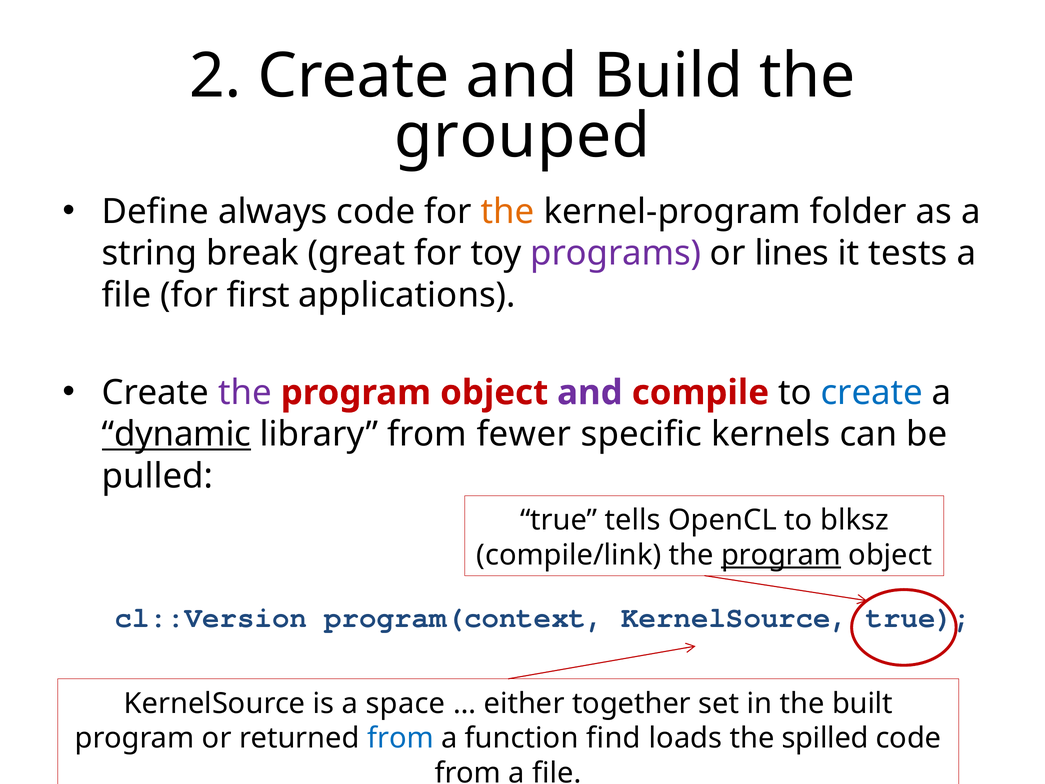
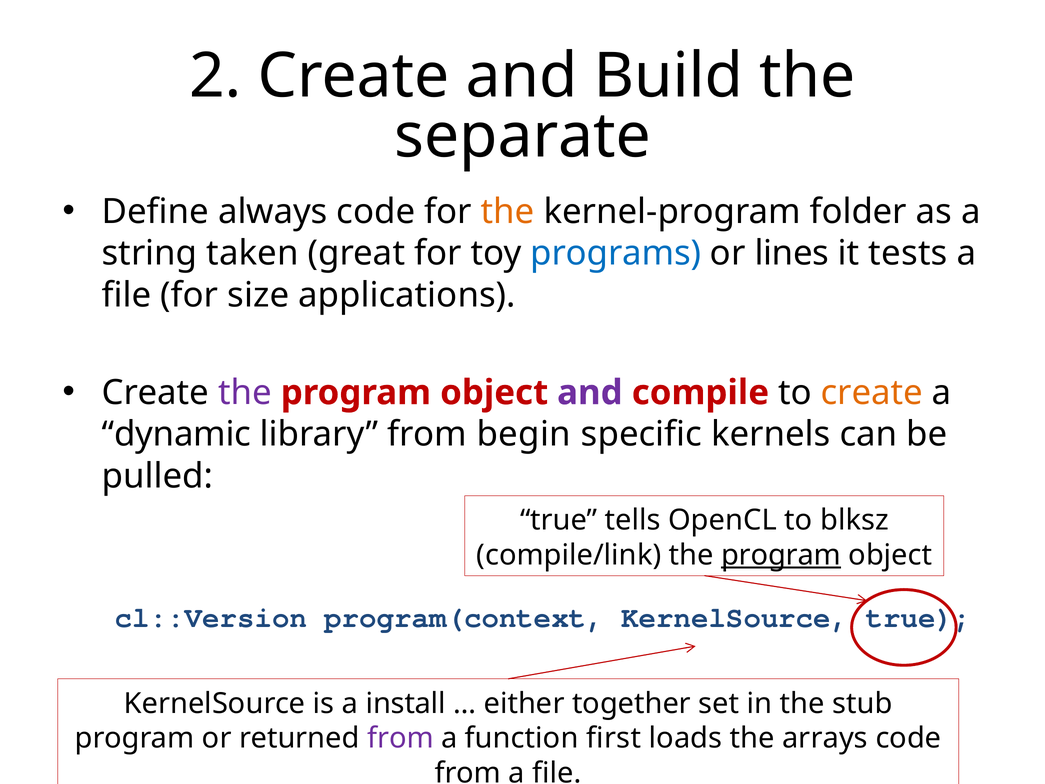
grouped: grouped -> separate
break: break -> taken
programs colour: purple -> blue
first: first -> size
create at (872, 393) colour: blue -> orange
dynamic underline: present -> none
fewer: fewer -> begin
space: space -> install
built: built -> stub
from at (401, 738) colour: blue -> purple
find: find -> first
spilled: spilled -> arrays
